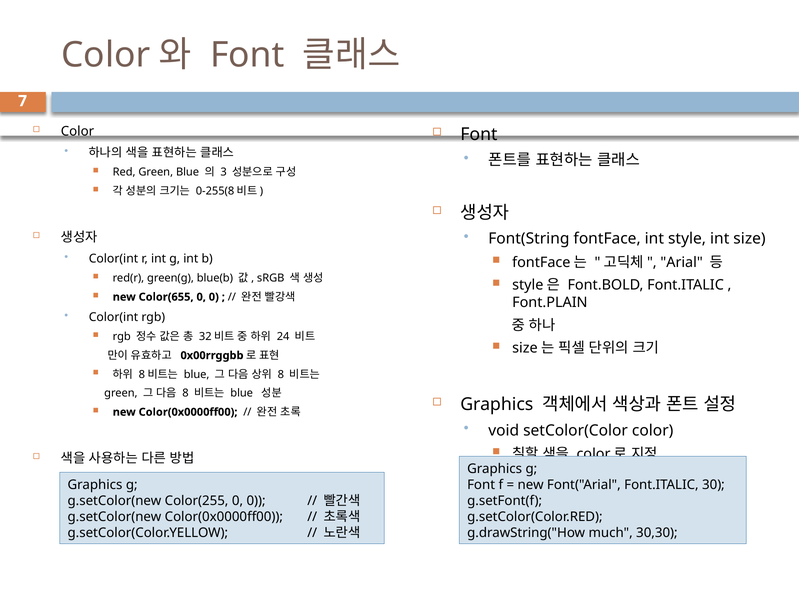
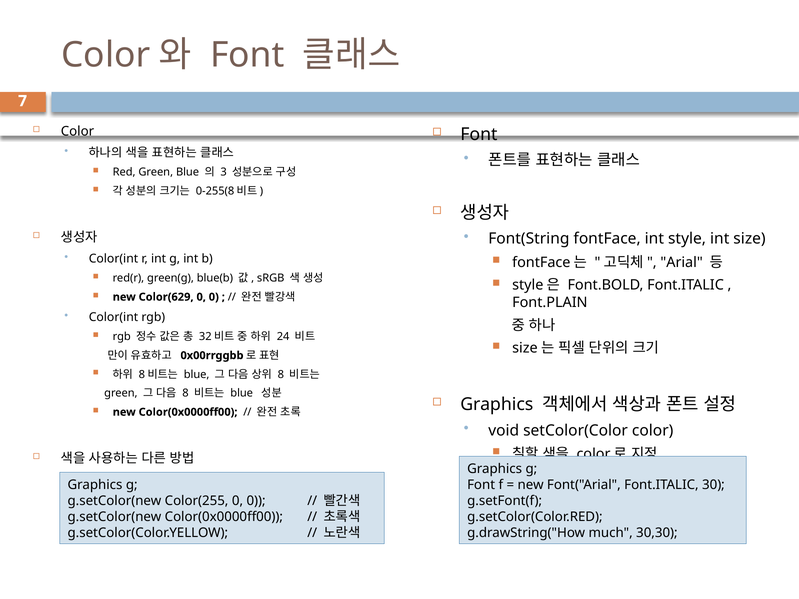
Color(655: Color(655 -> Color(629
